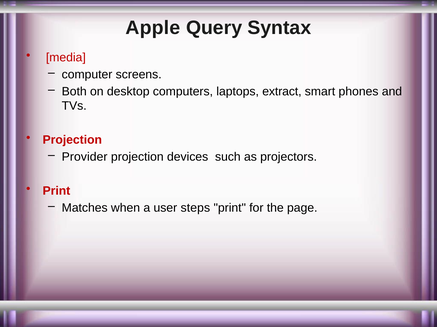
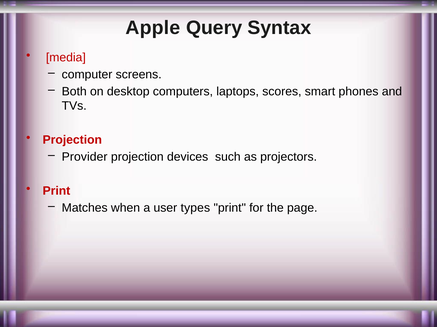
extract: extract -> scores
steps: steps -> types
